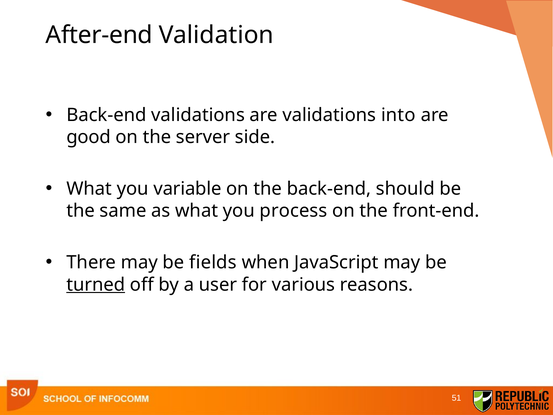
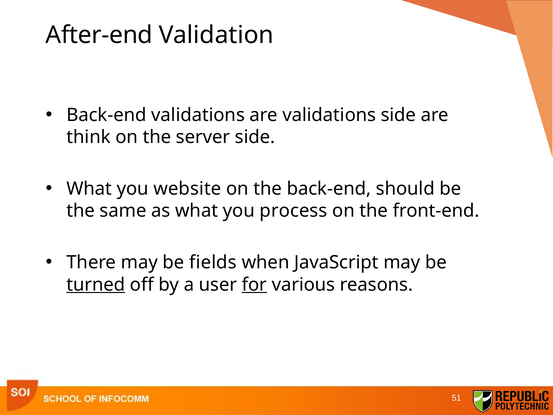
validations into: into -> side
good: good -> think
variable: variable -> website
for underline: none -> present
